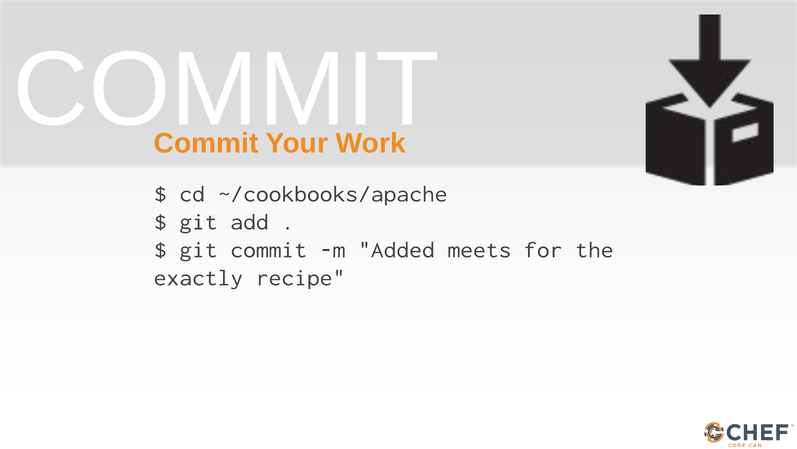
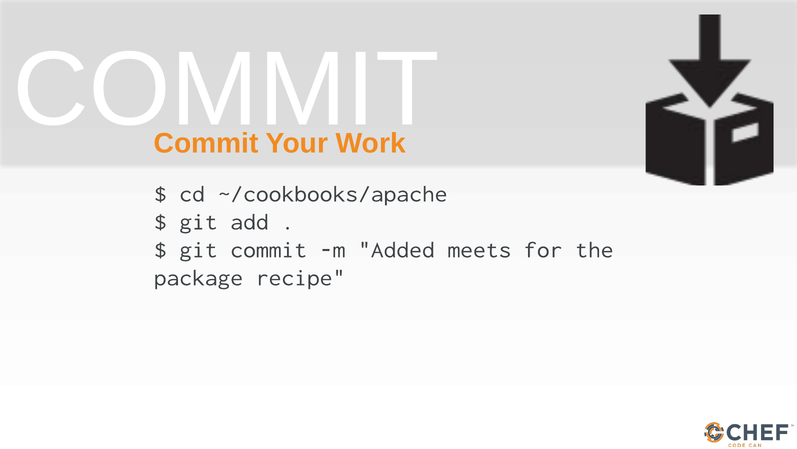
exactly: exactly -> package
